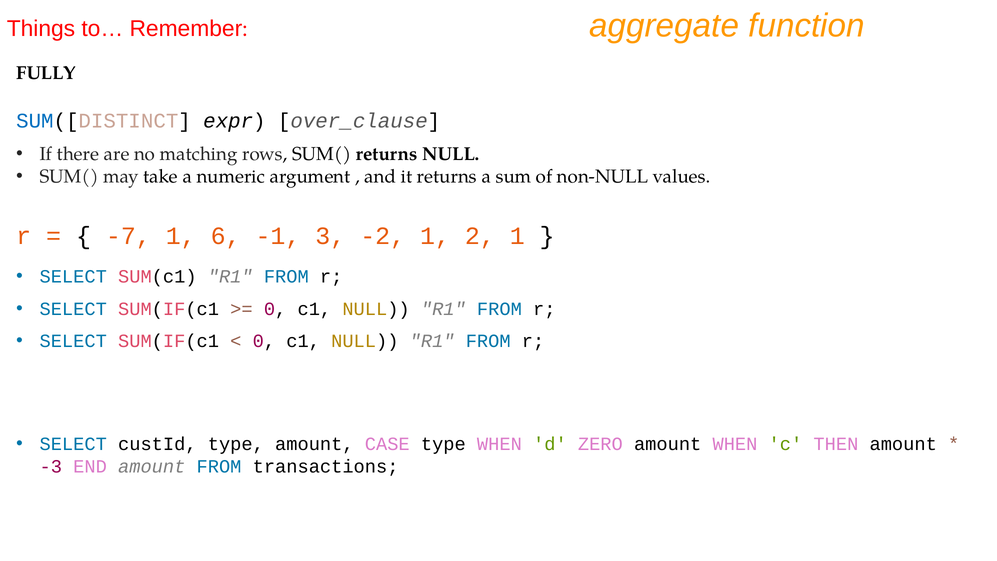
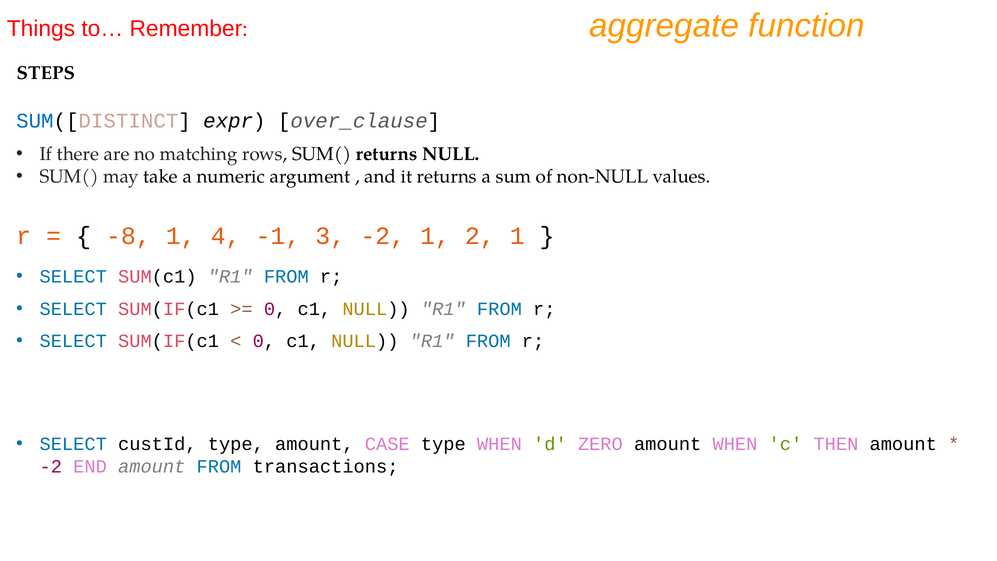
FULLY: FULLY -> STEPS
-7: -7 -> -8
6: 6 -> 4
-3 at (51, 466): -3 -> -2
